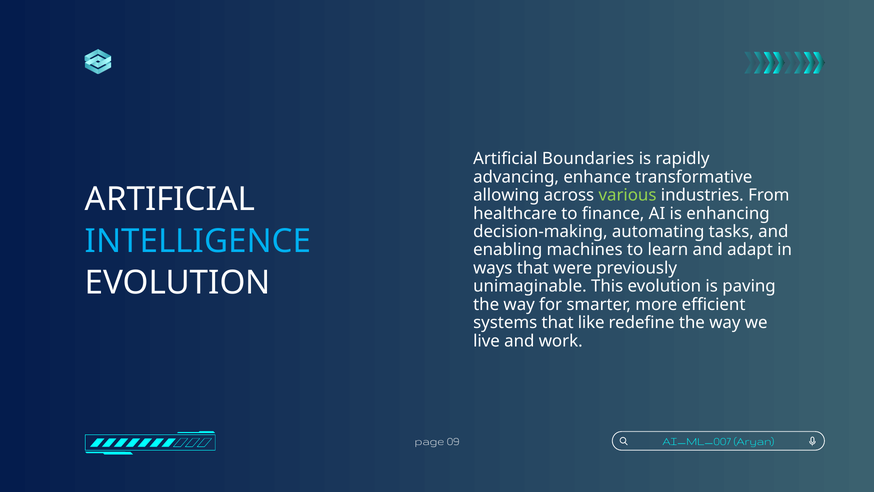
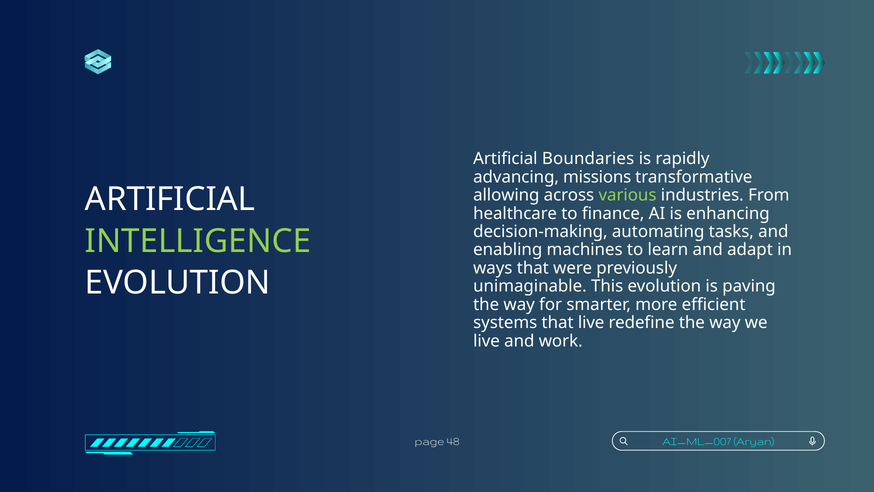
enhance: enhance -> missions
INTELLIGENCE colour: light blue -> light green
that like: like -> live
09: 09 -> 48
